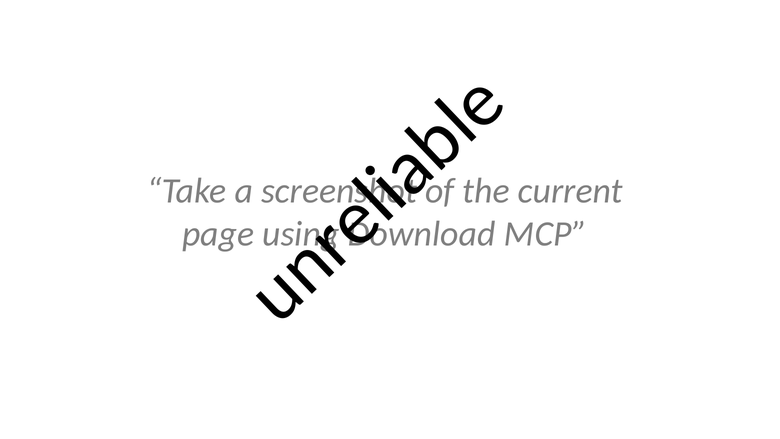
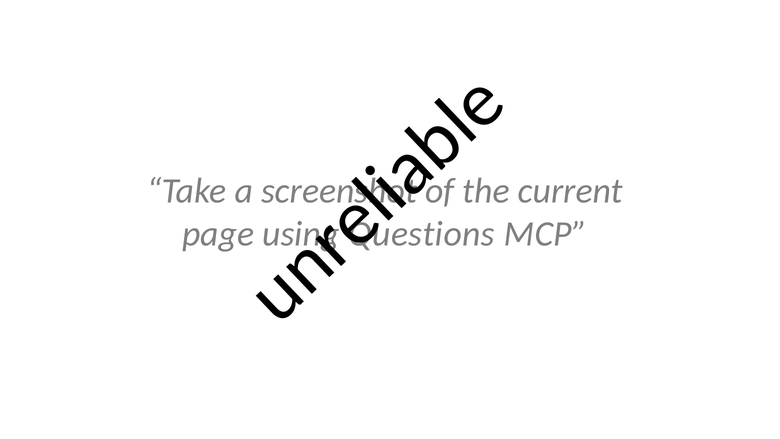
Download: Download -> Questions
